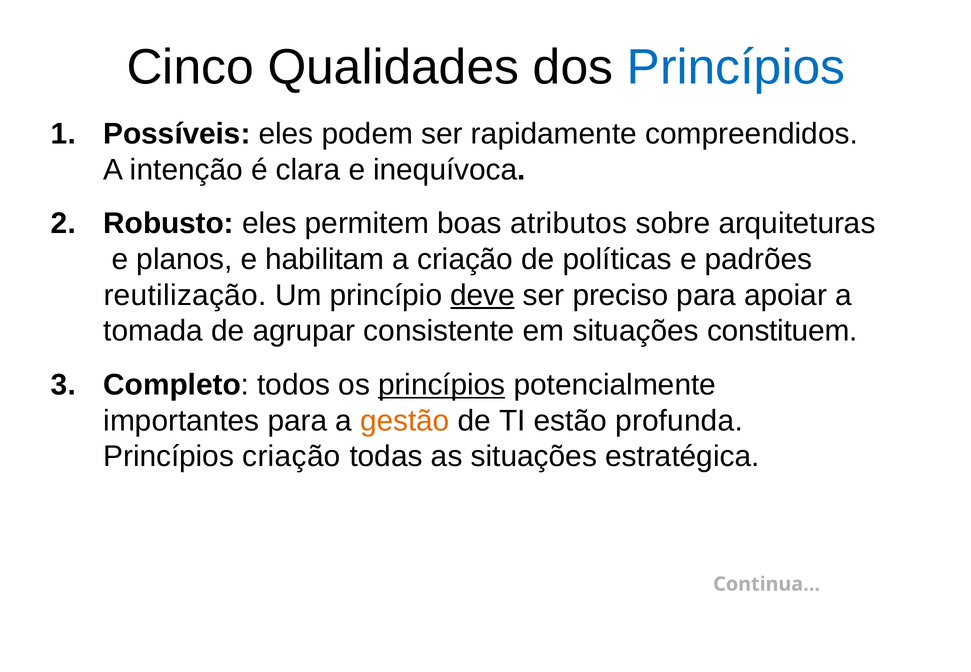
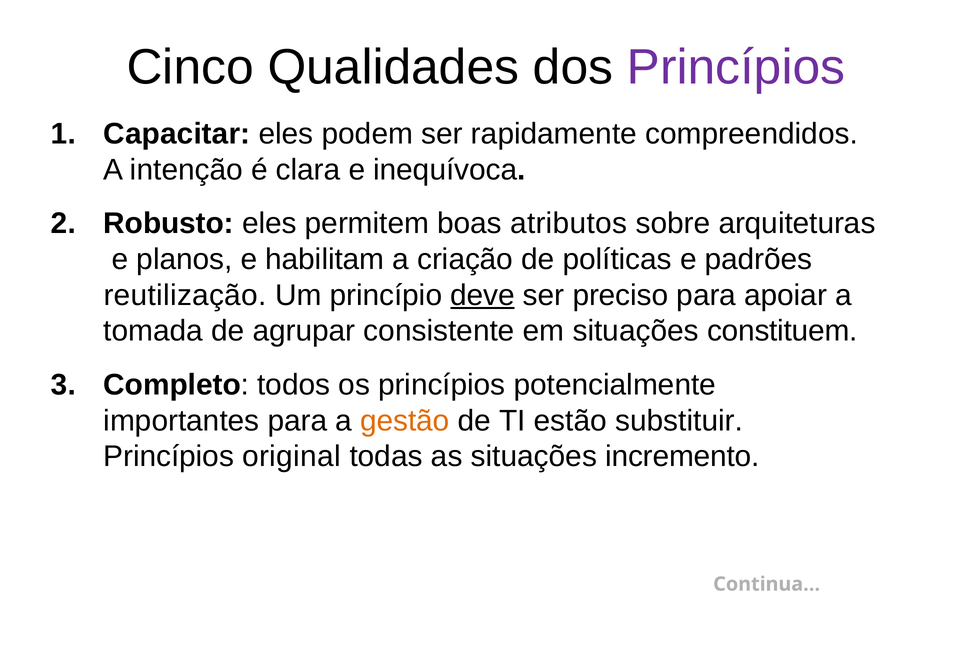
Princípios at (736, 68) colour: blue -> purple
Possíveis: Possíveis -> Capacitar
princípios at (442, 385) underline: present -> none
profunda: profunda -> substituir
Princípios criação: criação -> original
estratégica: estratégica -> incremento
